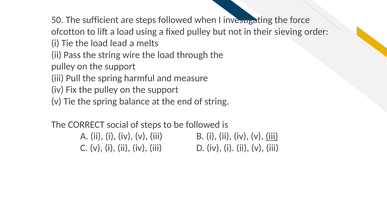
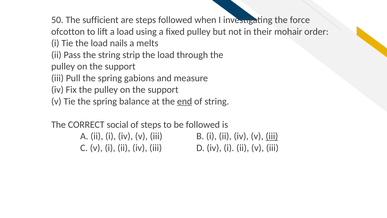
sieving: sieving -> mohair
lead: lead -> nails
wire: wire -> strip
harmful: harmful -> gabions
end underline: none -> present
